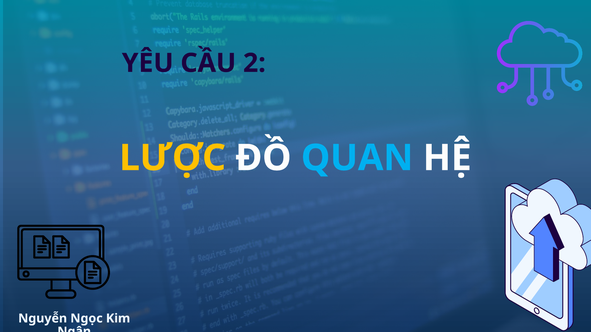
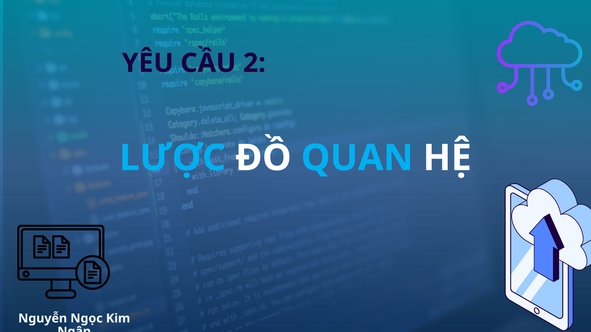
LƯỢC colour: yellow -> light blue
